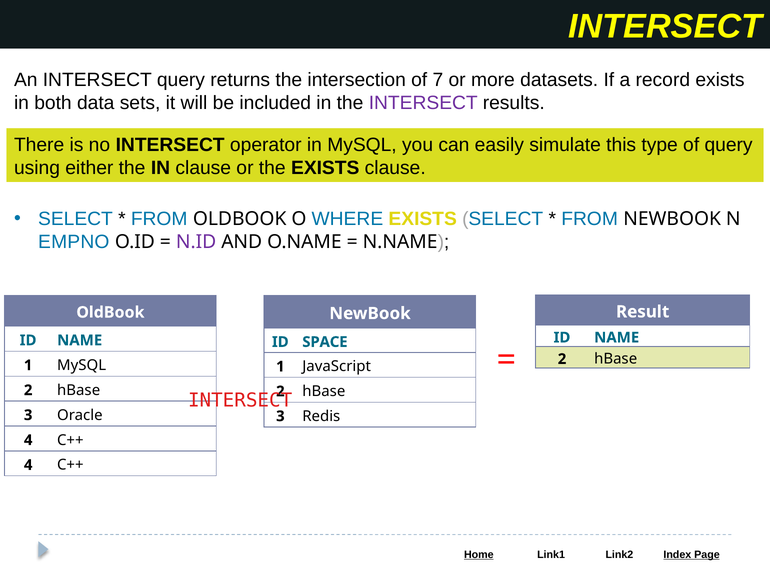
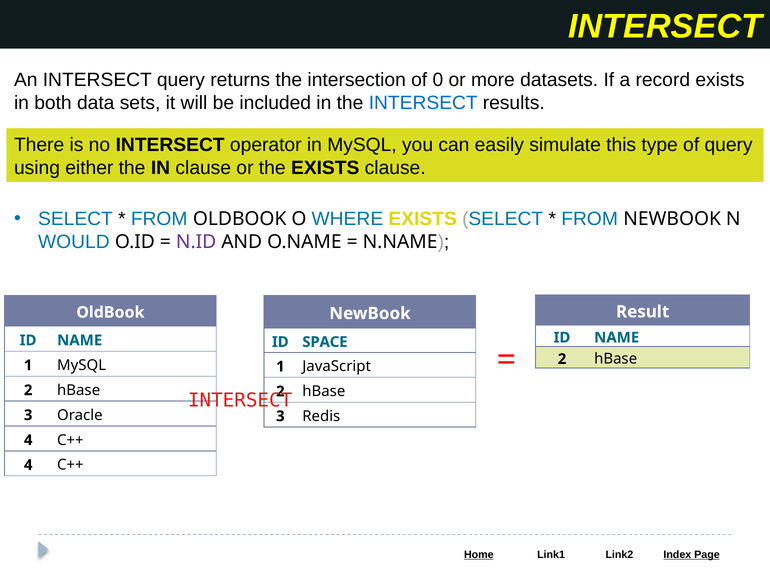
7: 7 -> 0
INTERSECT at (423, 103) colour: purple -> blue
EMPNO: EMPNO -> WOULD
